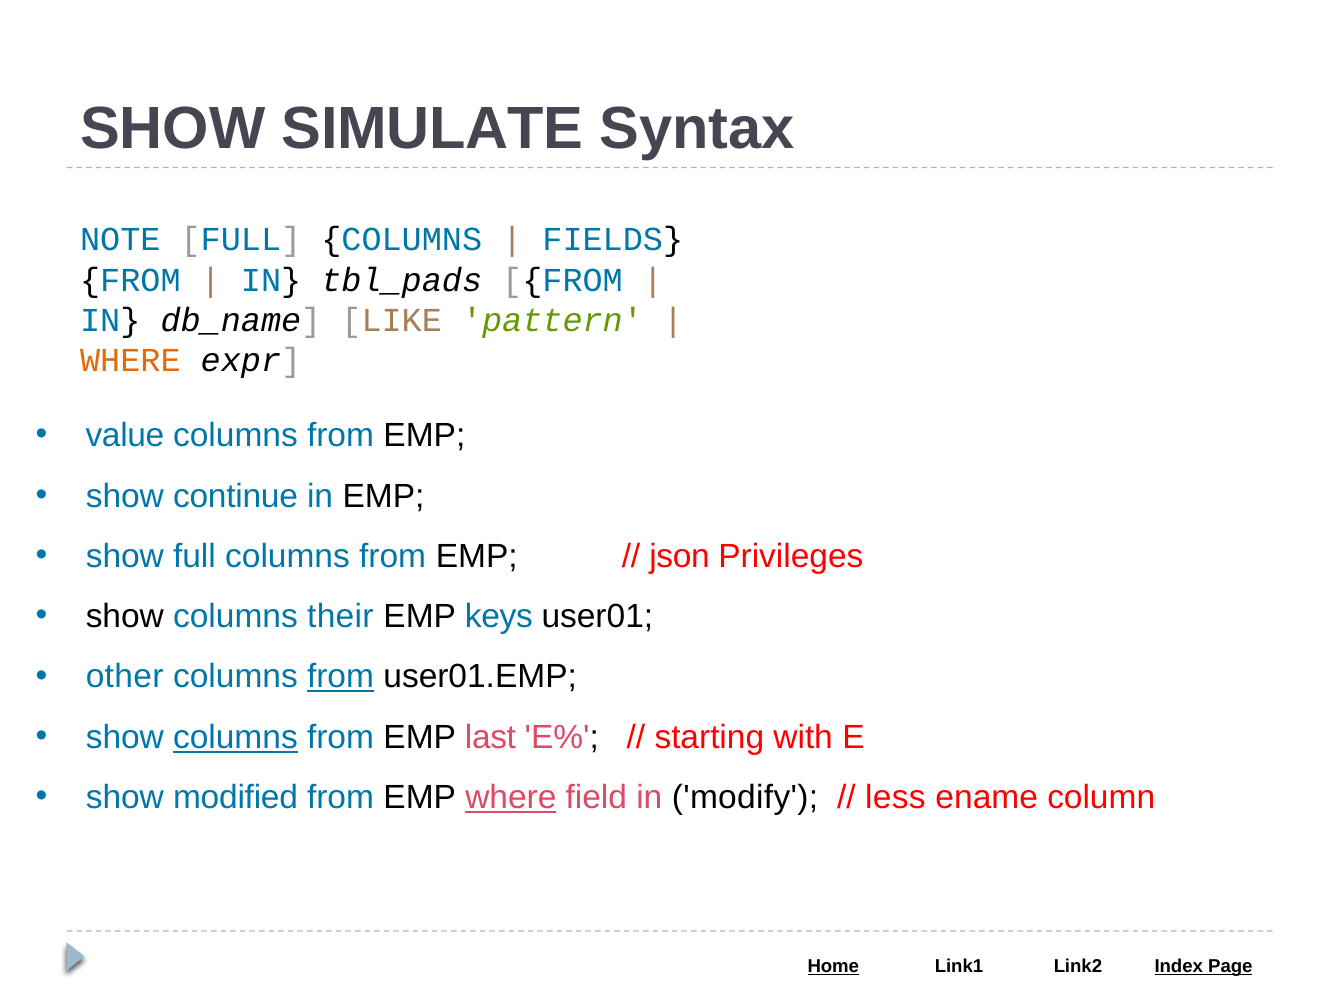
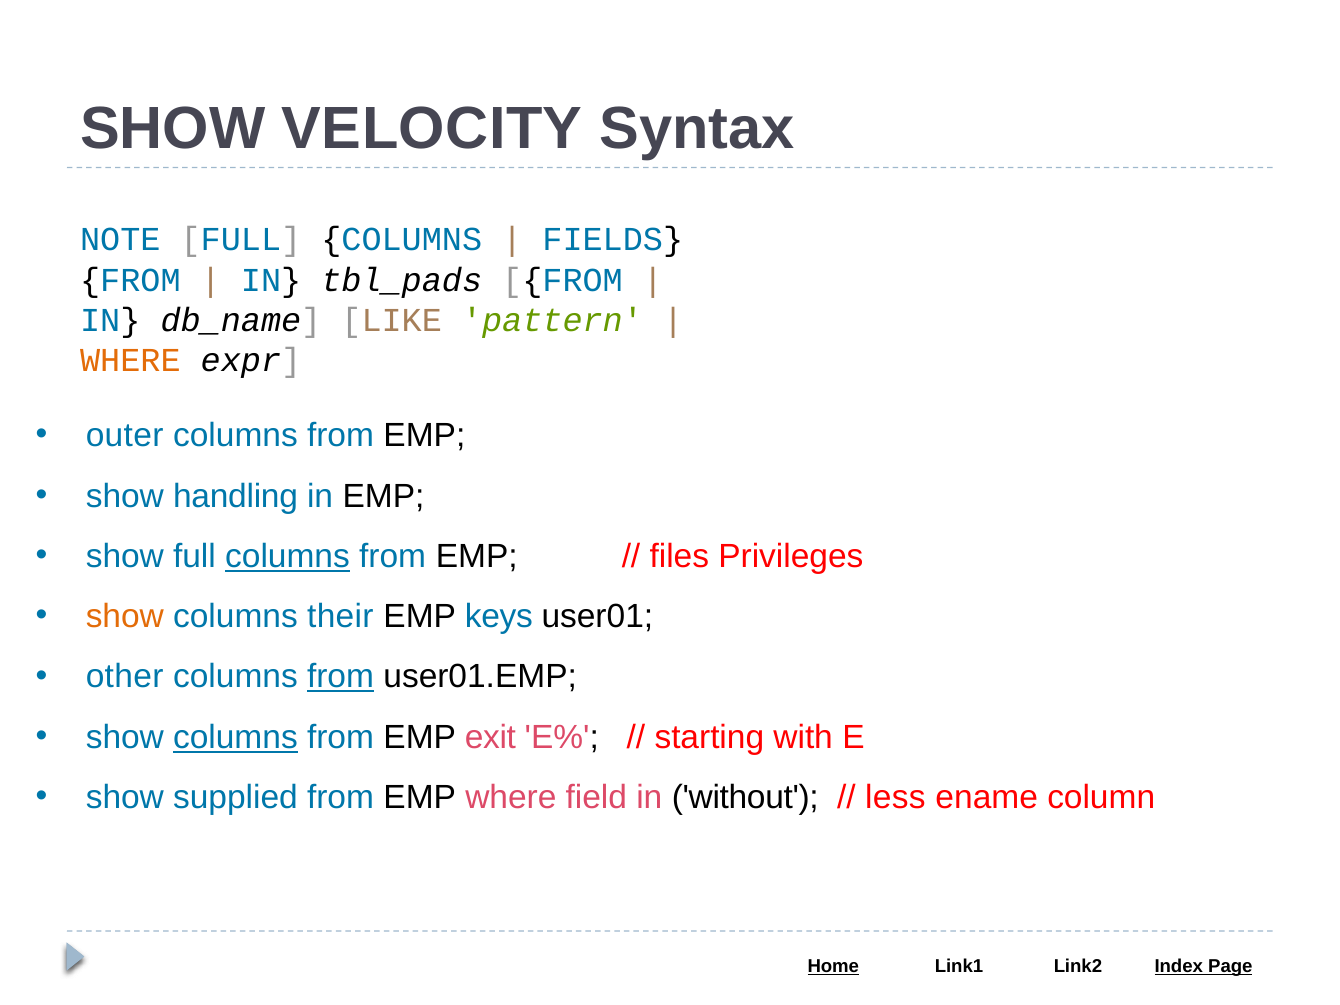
SIMULATE: SIMULATE -> VELOCITY
value: value -> outer
continue: continue -> handling
columns at (288, 556) underline: none -> present
json: json -> files
show at (125, 617) colour: black -> orange
last: last -> exit
modified: modified -> supplied
where at (511, 798) underline: present -> none
modify: modify -> without
